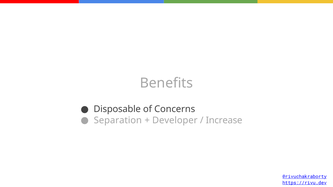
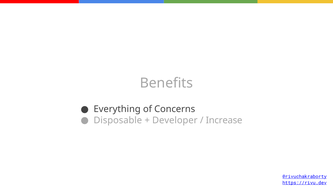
Disposable: Disposable -> Everything
Separation: Separation -> Disposable
